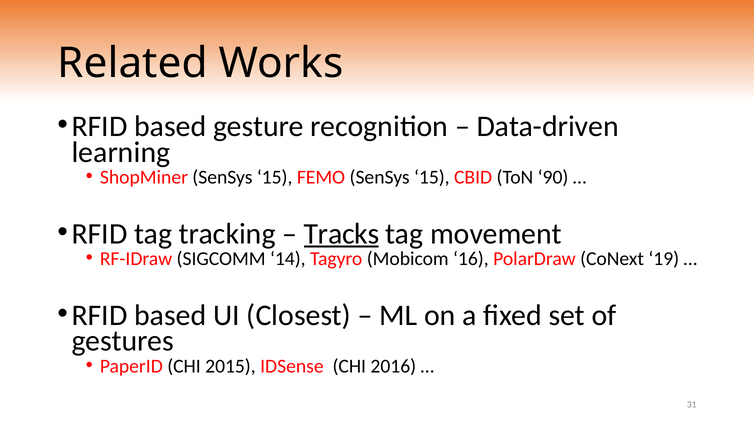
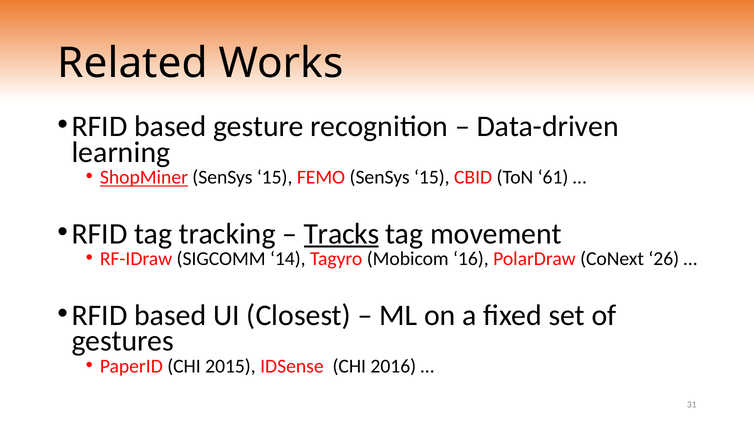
ShopMiner underline: none -> present
90: 90 -> 61
19: 19 -> 26
